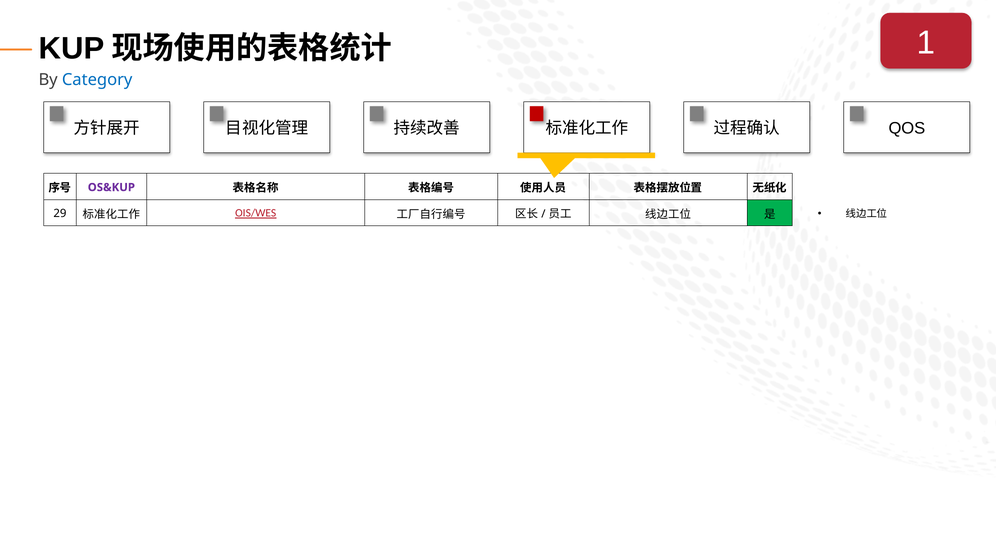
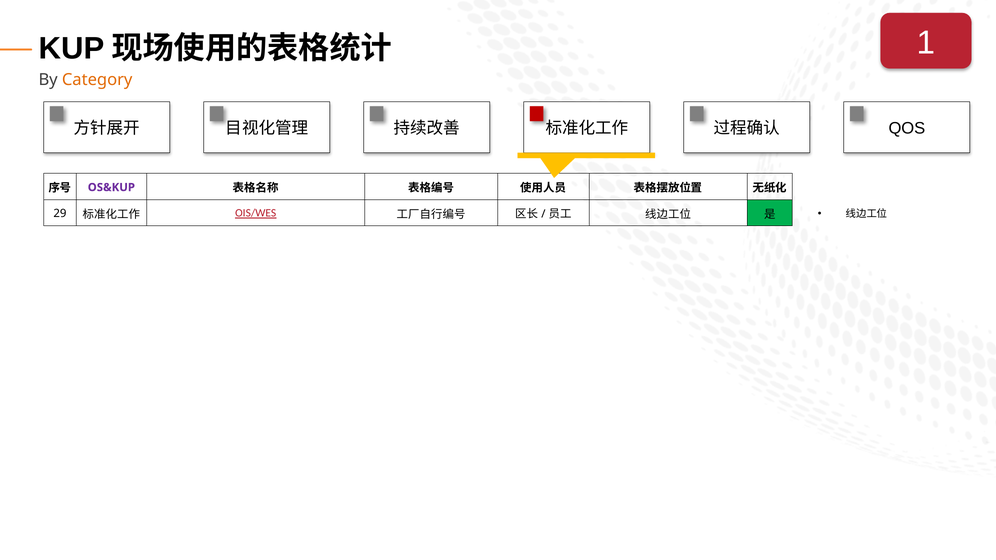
Category colour: blue -> orange
